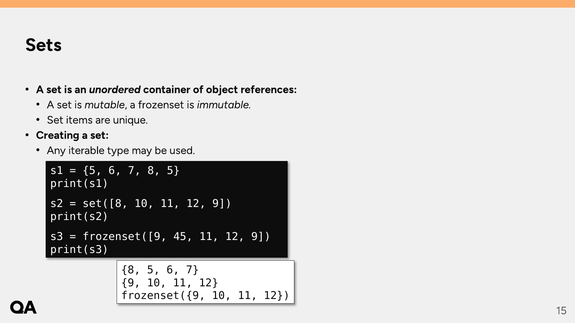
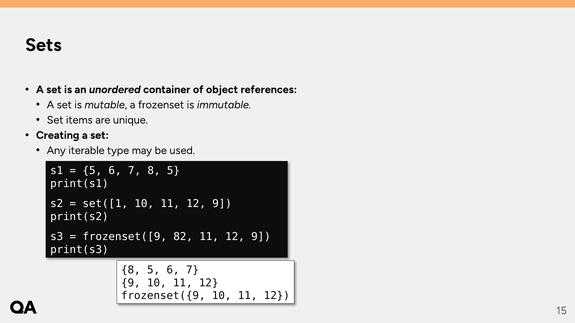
set([8: set([8 -> set([1
45: 45 -> 82
